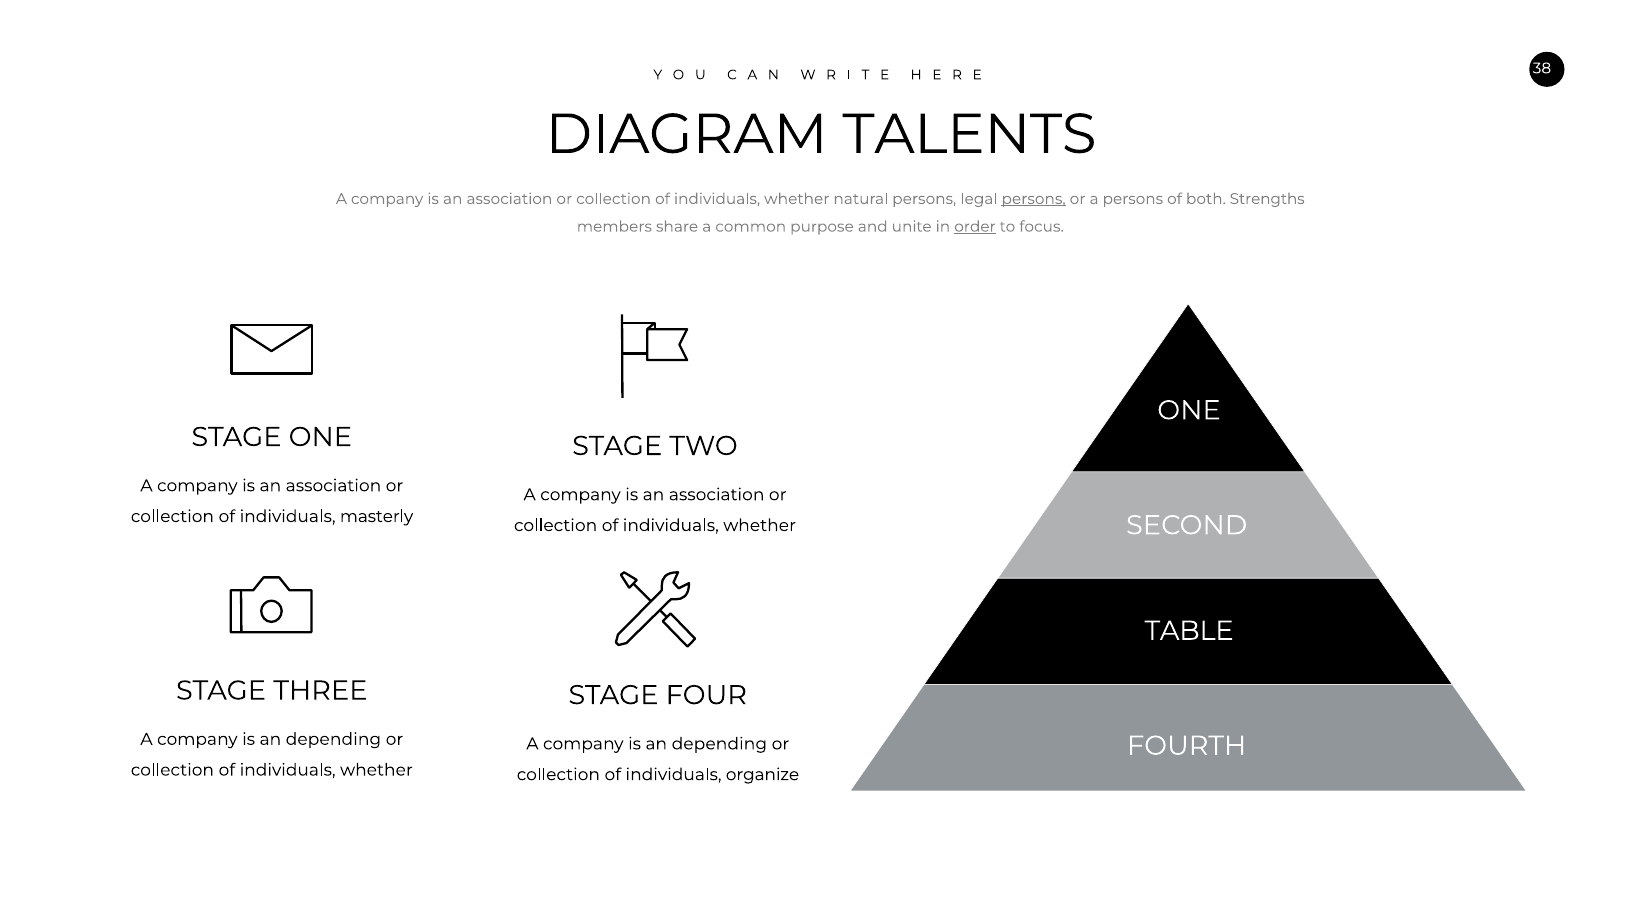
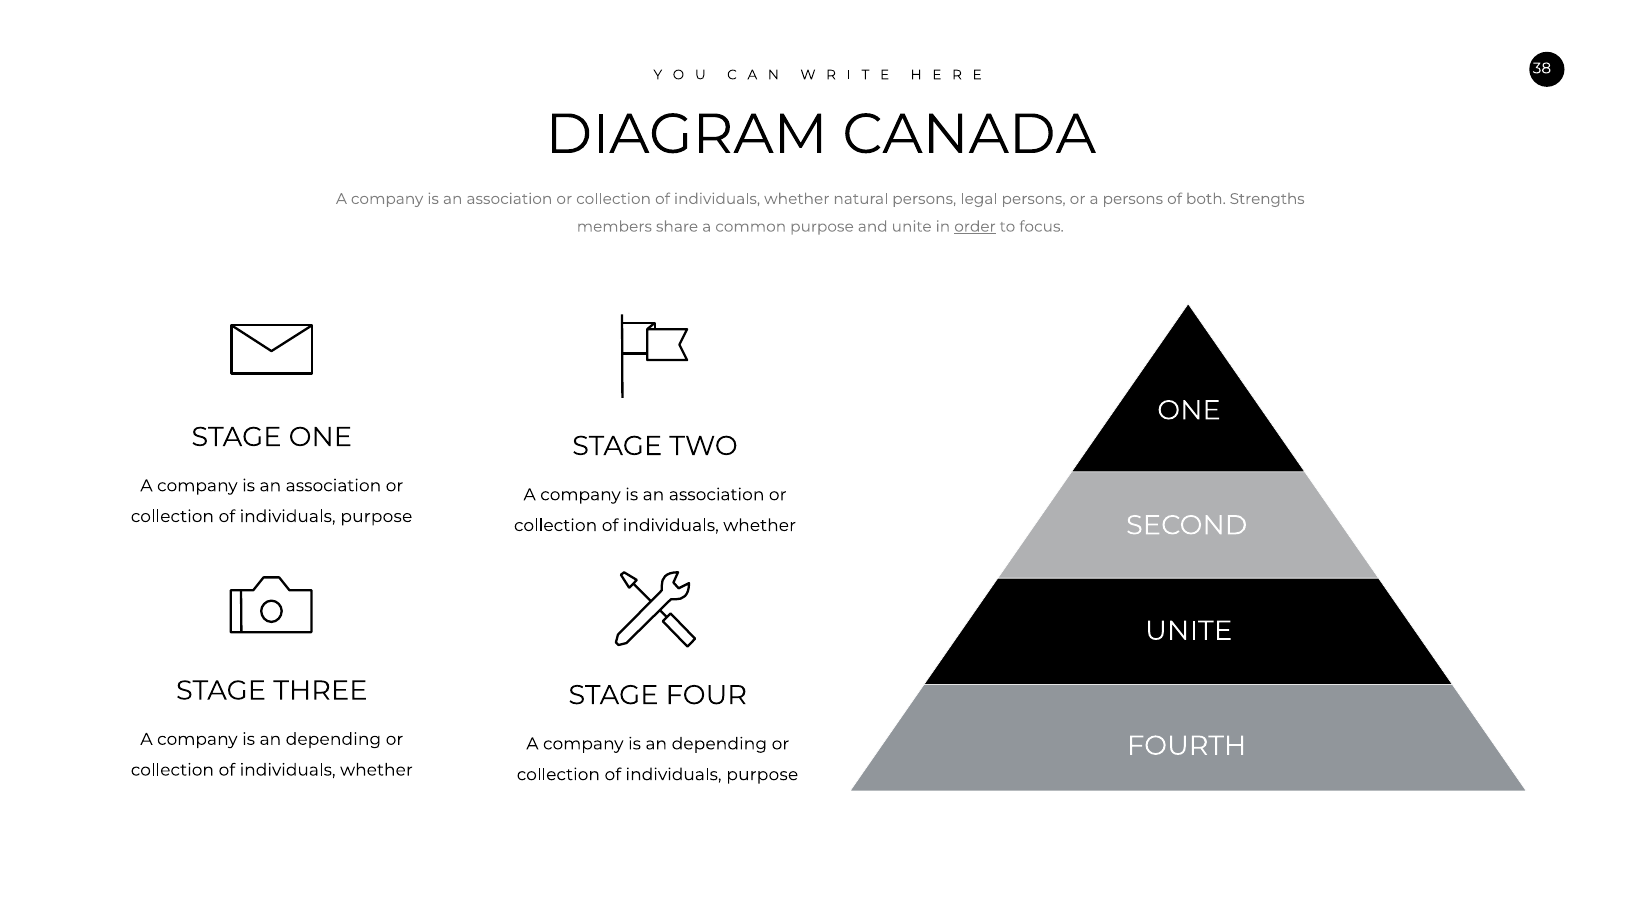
TALENTS: TALENTS -> CANADA
persons at (1034, 199) underline: present -> none
masterly at (377, 516): masterly -> purpose
TABLE at (1189, 631): TABLE -> UNITE
organize at (762, 774): organize -> purpose
